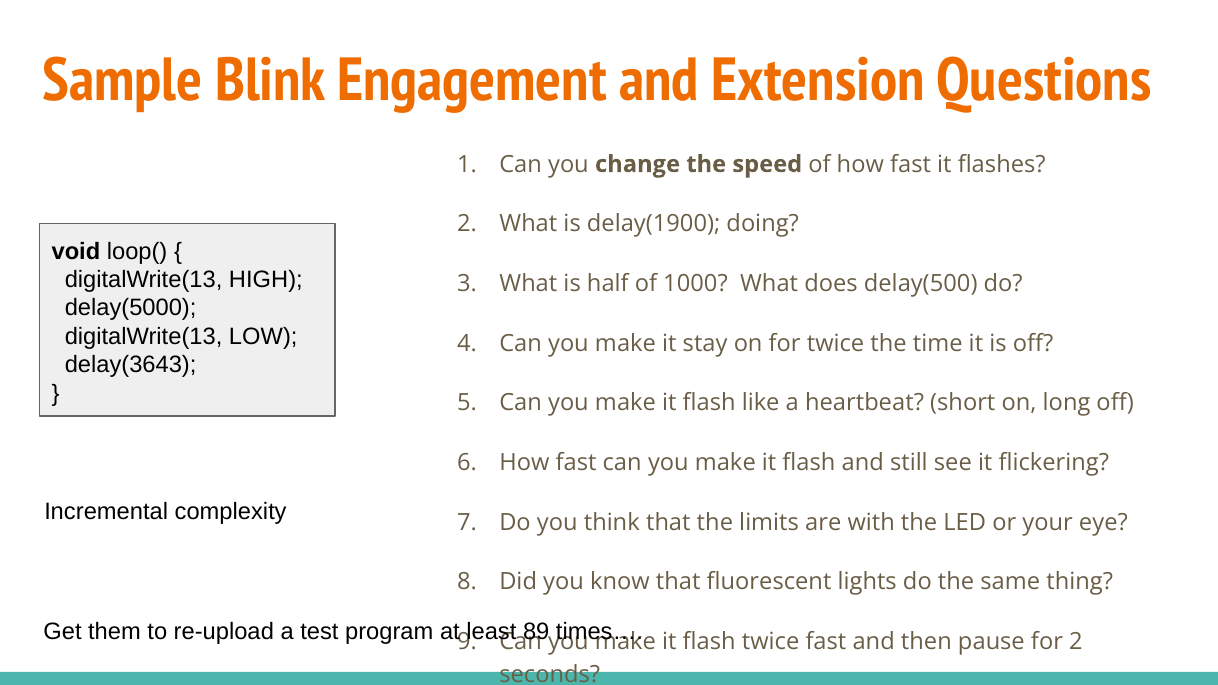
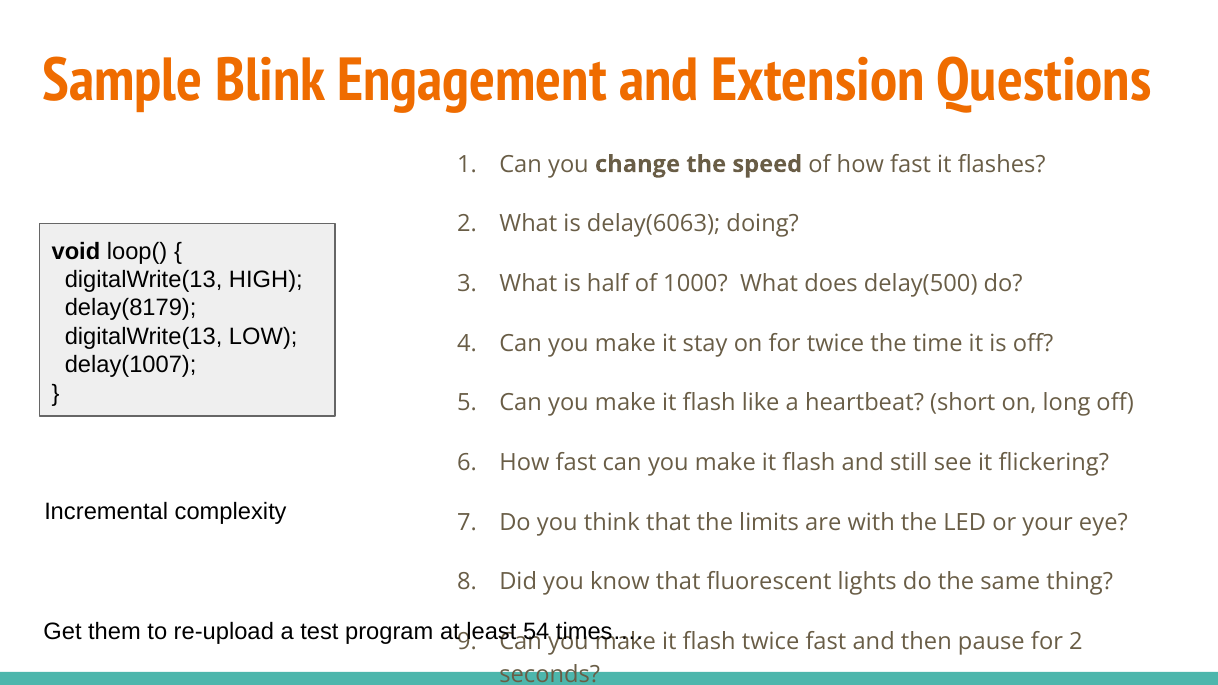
delay(1900: delay(1900 -> delay(6063
delay(5000: delay(5000 -> delay(8179
delay(3643: delay(3643 -> delay(1007
89: 89 -> 54
